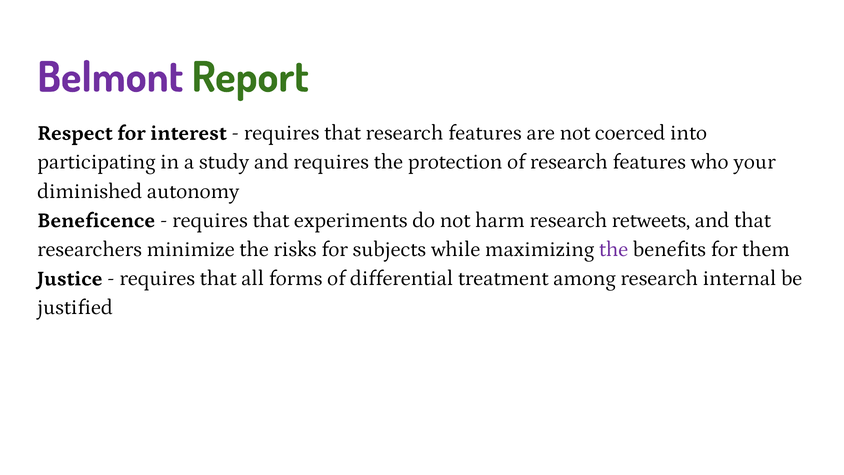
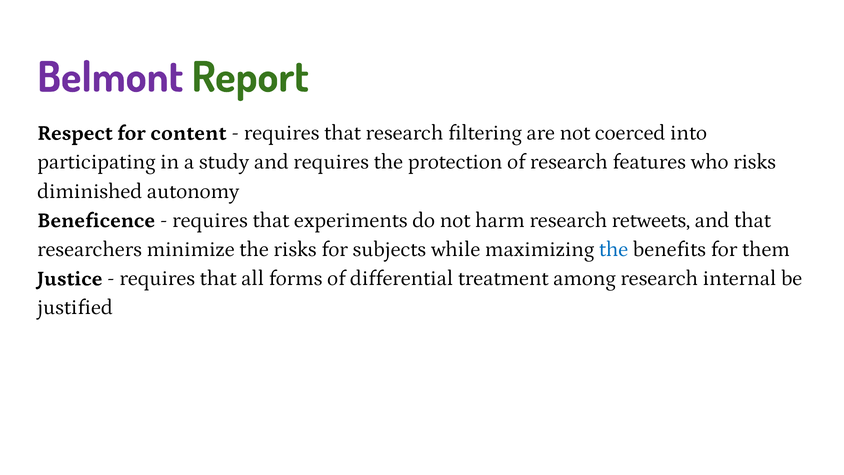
interest: interest -> content
that research features: features -> filtering
who your: your -> risks
the at (614, 249) colour: purple -> blue
